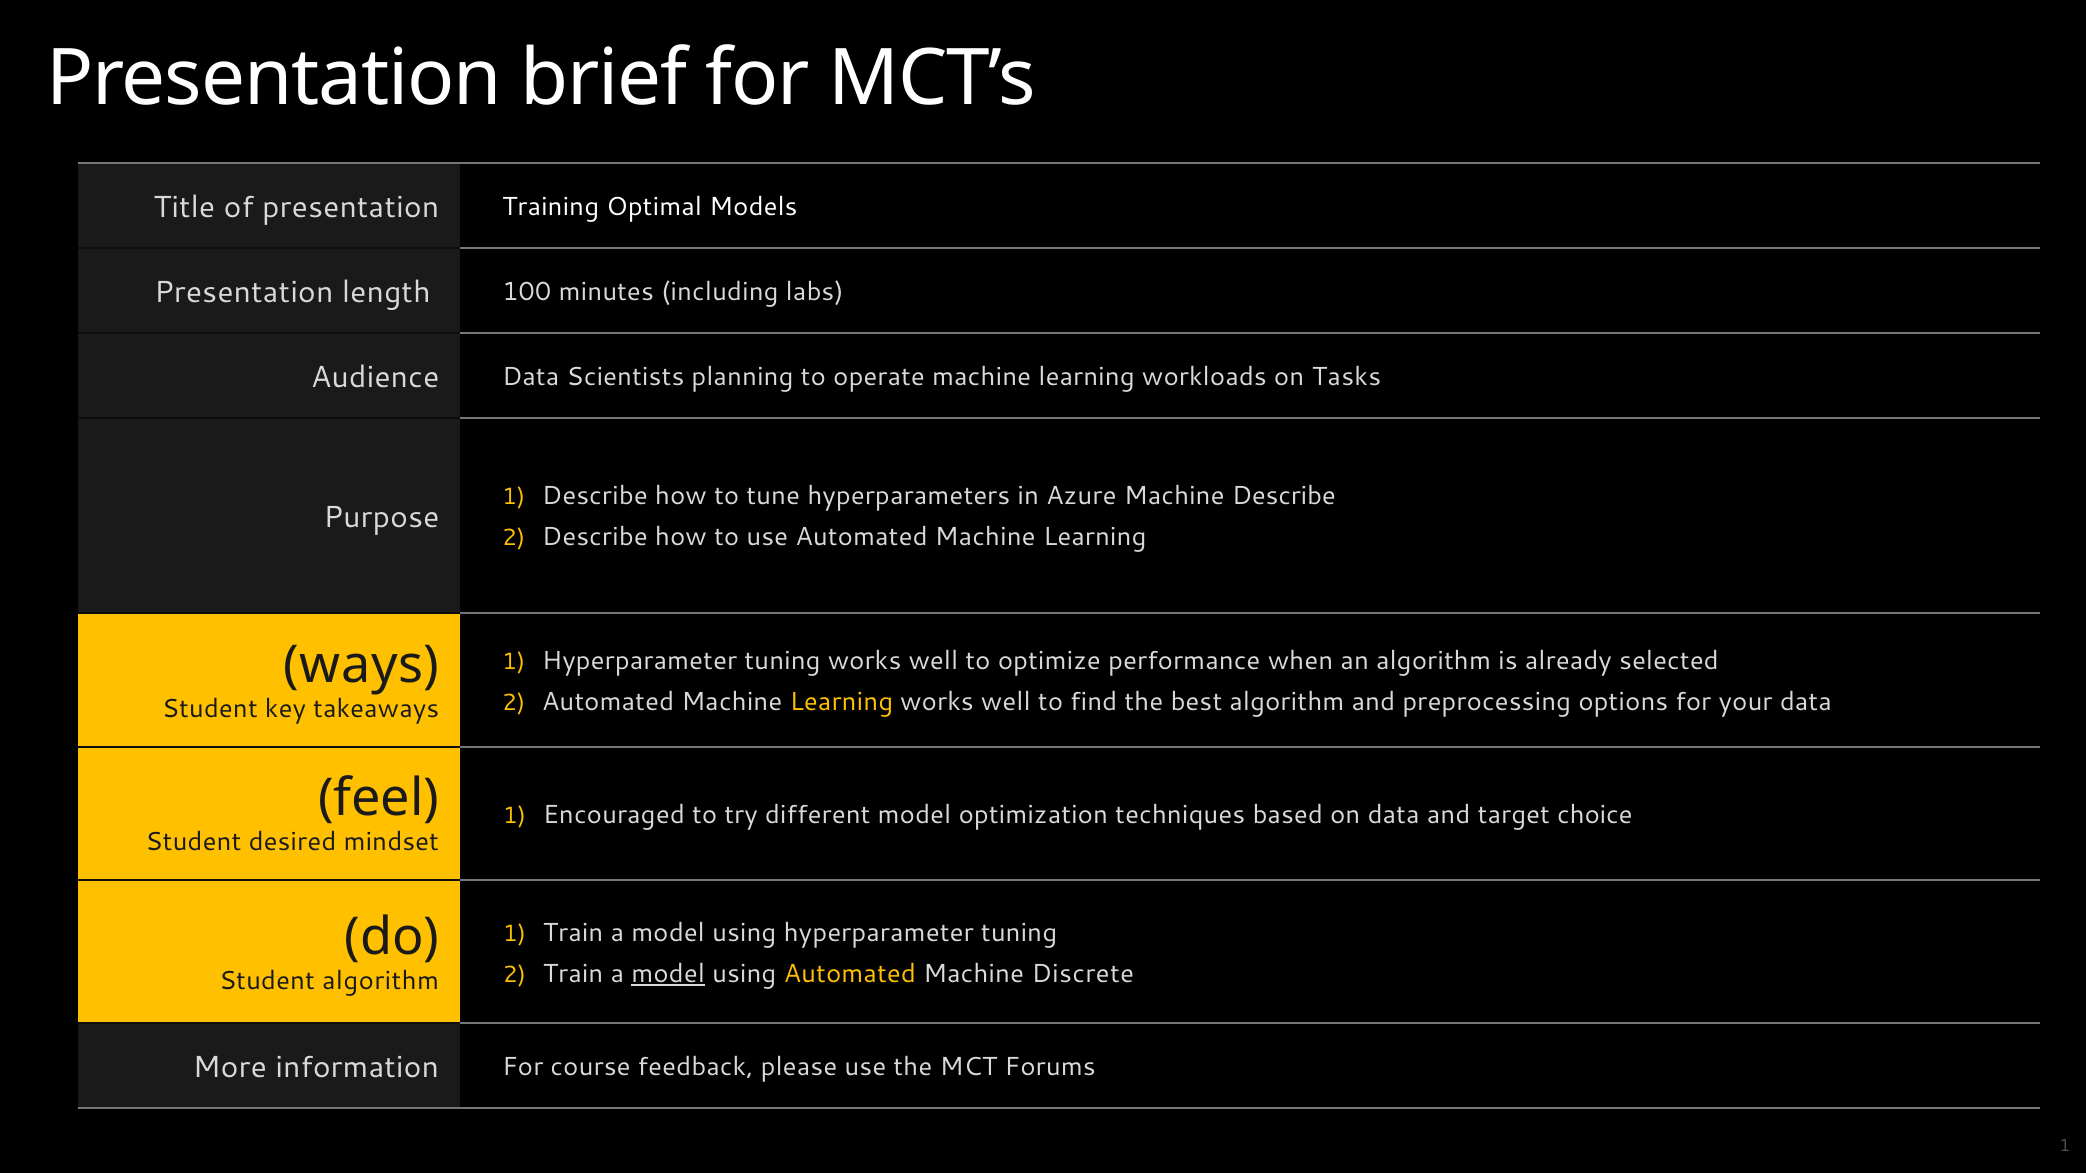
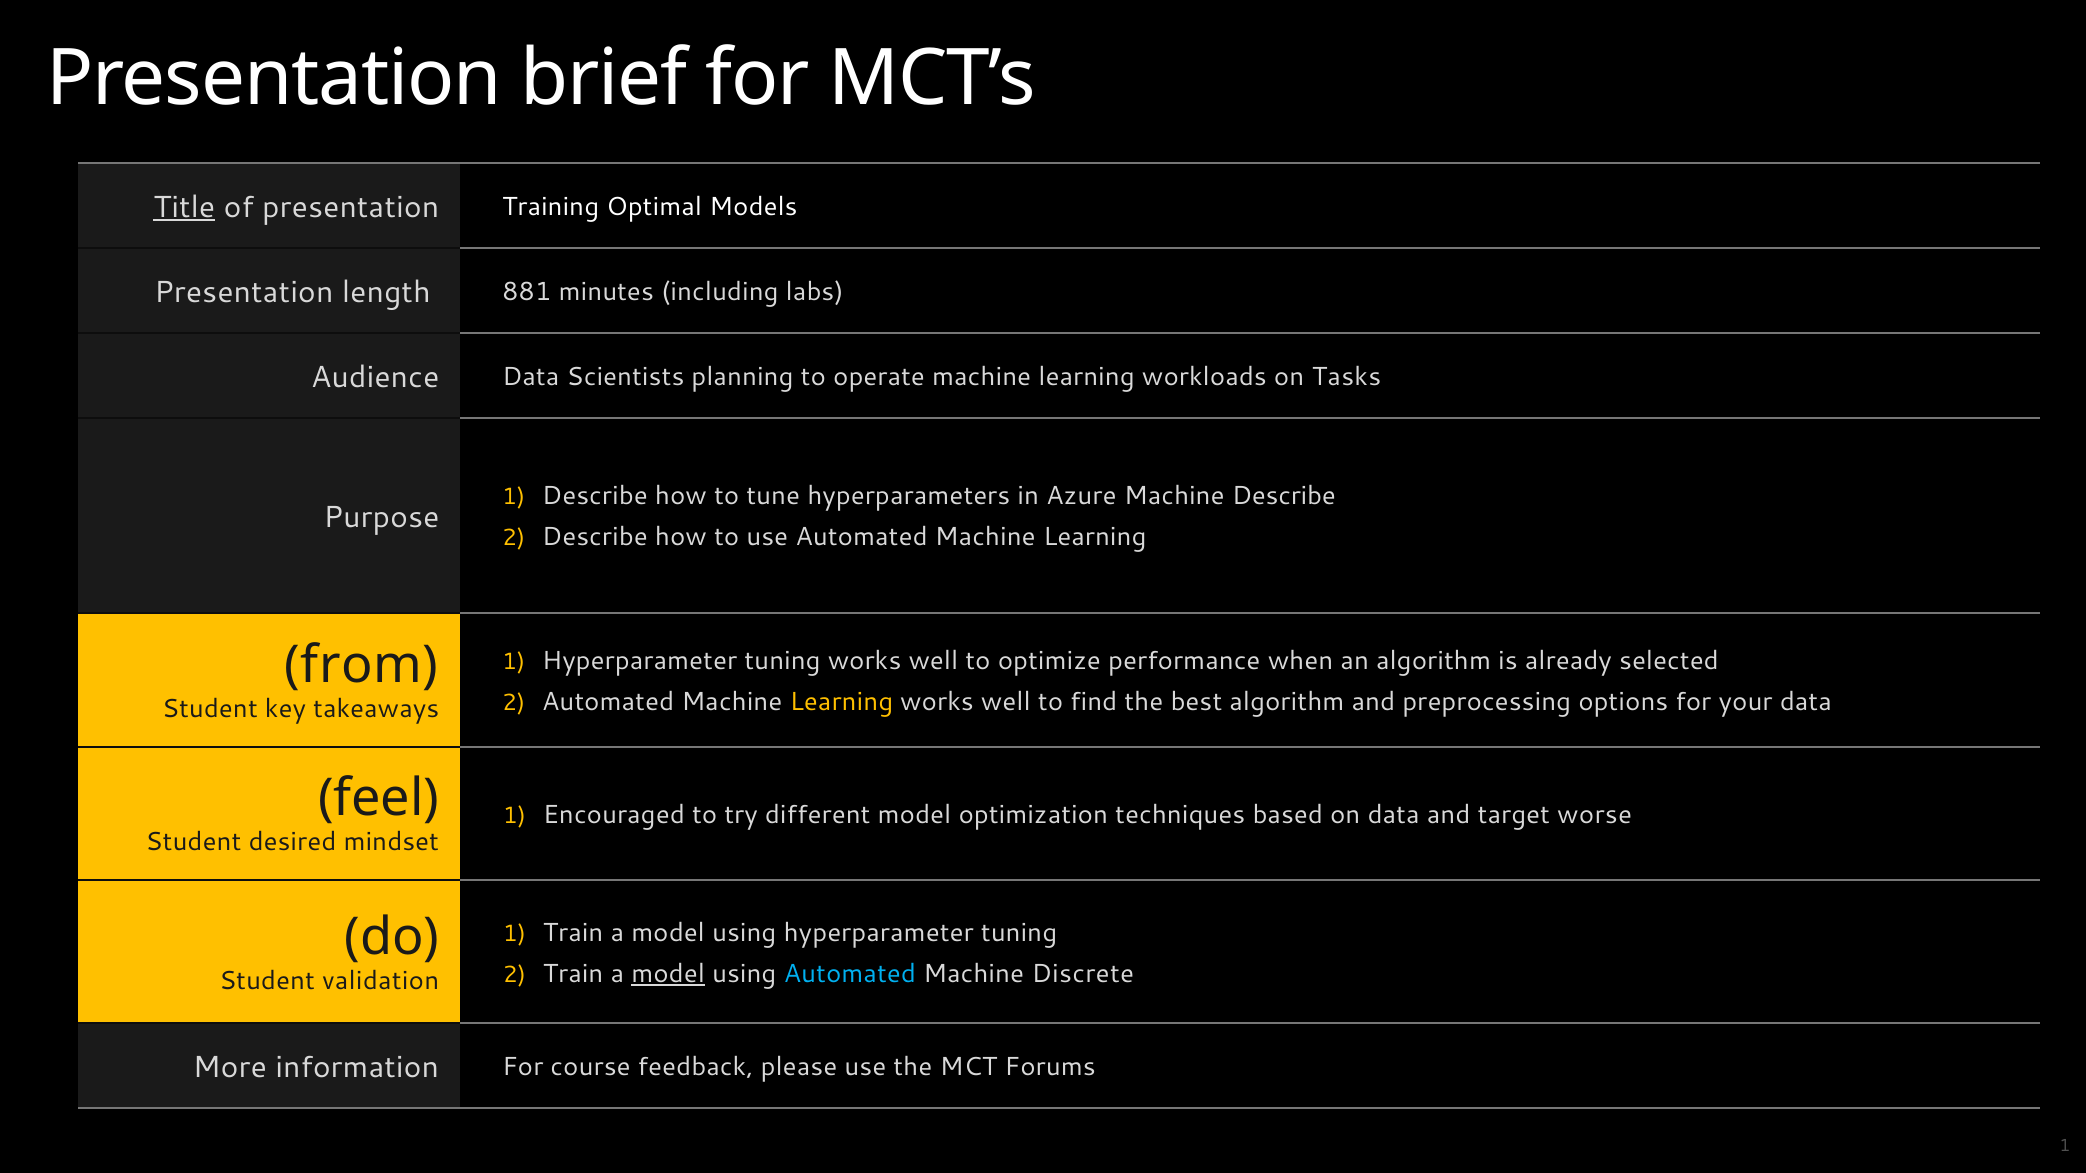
Title underline: none -> present
100: 100 -> 881
ways: ways -> from
choice: choice -> worse
Automated at (850, 974) colour: yellow -> light blue
Student algorithm: algorithm -> validation
